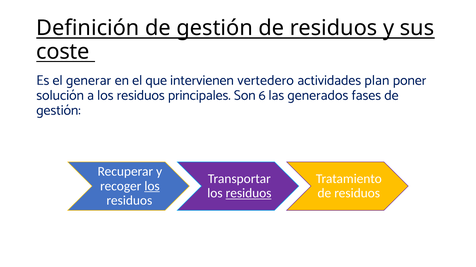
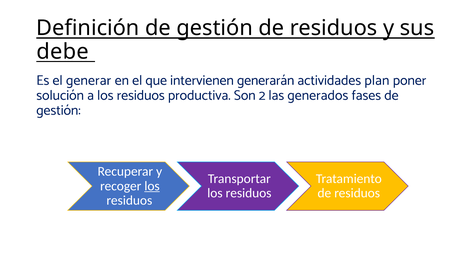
coste: coste -> debe
vertedero: vertedero -> generarán
principales: principales -> productiva
6: 6 -> 2
residuos at (249, 194) underline: present -> none
